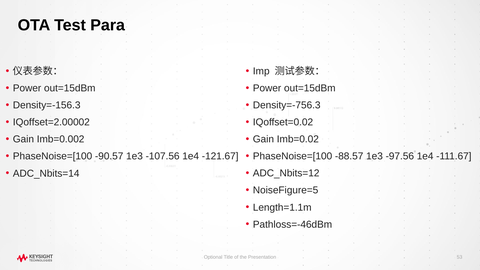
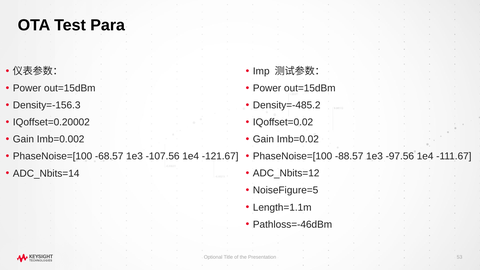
Density=-756.3: Density=-756.3 -> Density=-485.2
IQoffset=2.00002: IQoffset=2.00002 -> IQoffset=0.20002
-90.57: -90.57 -> -68.57
